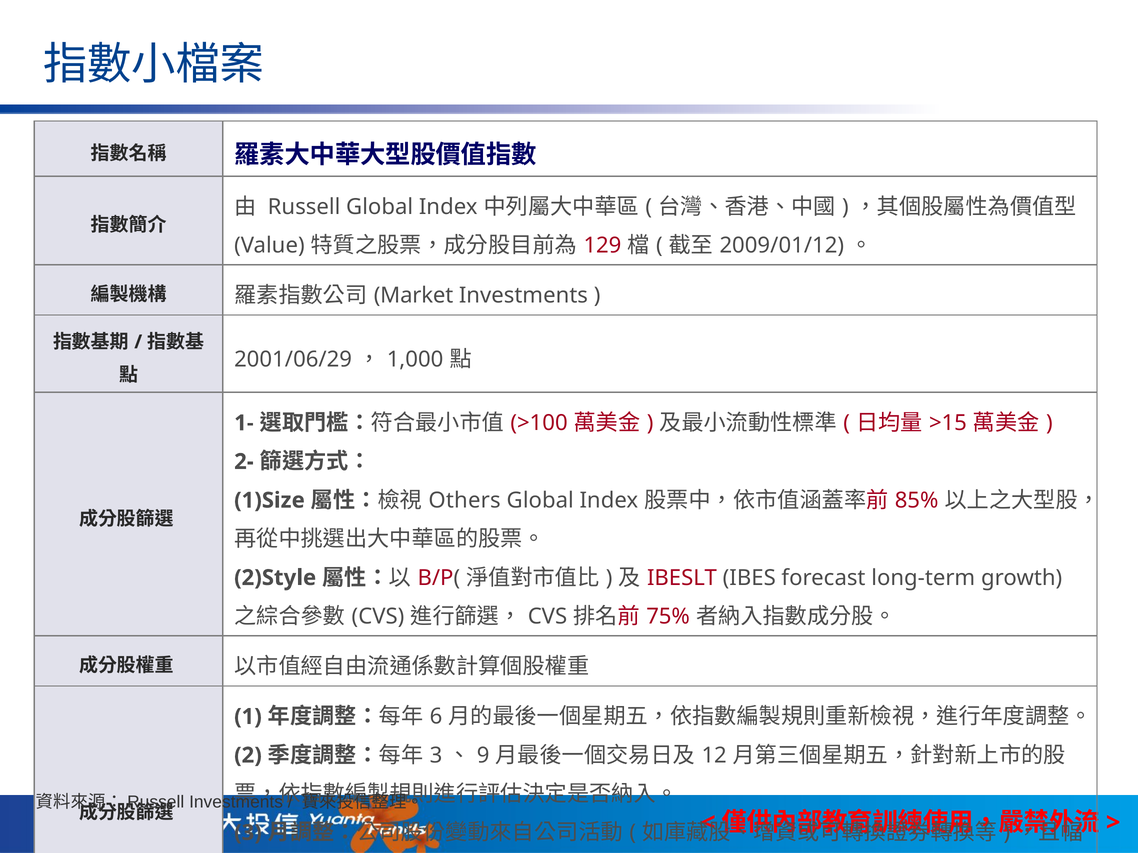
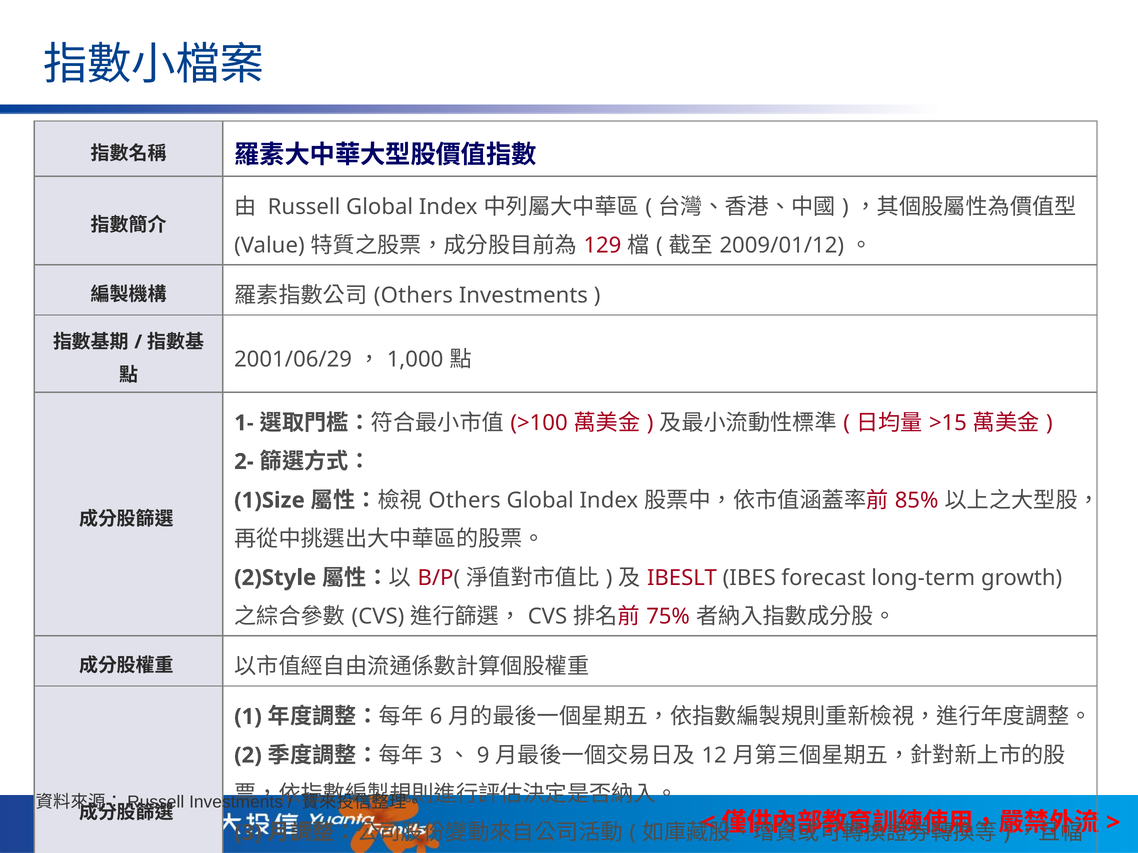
Market at (414, 296): Market -> Others
